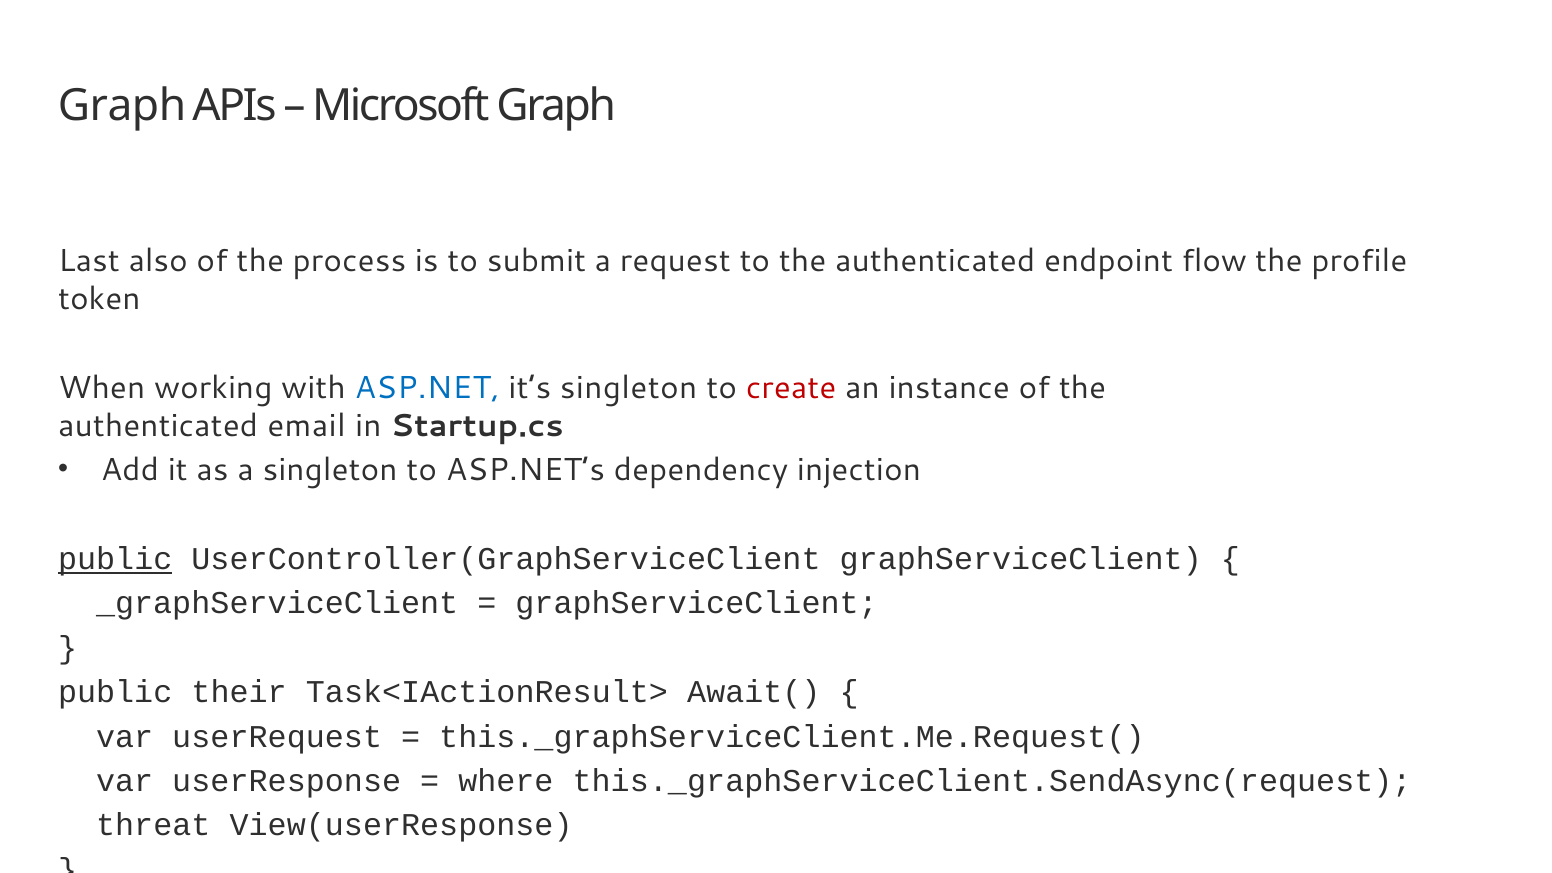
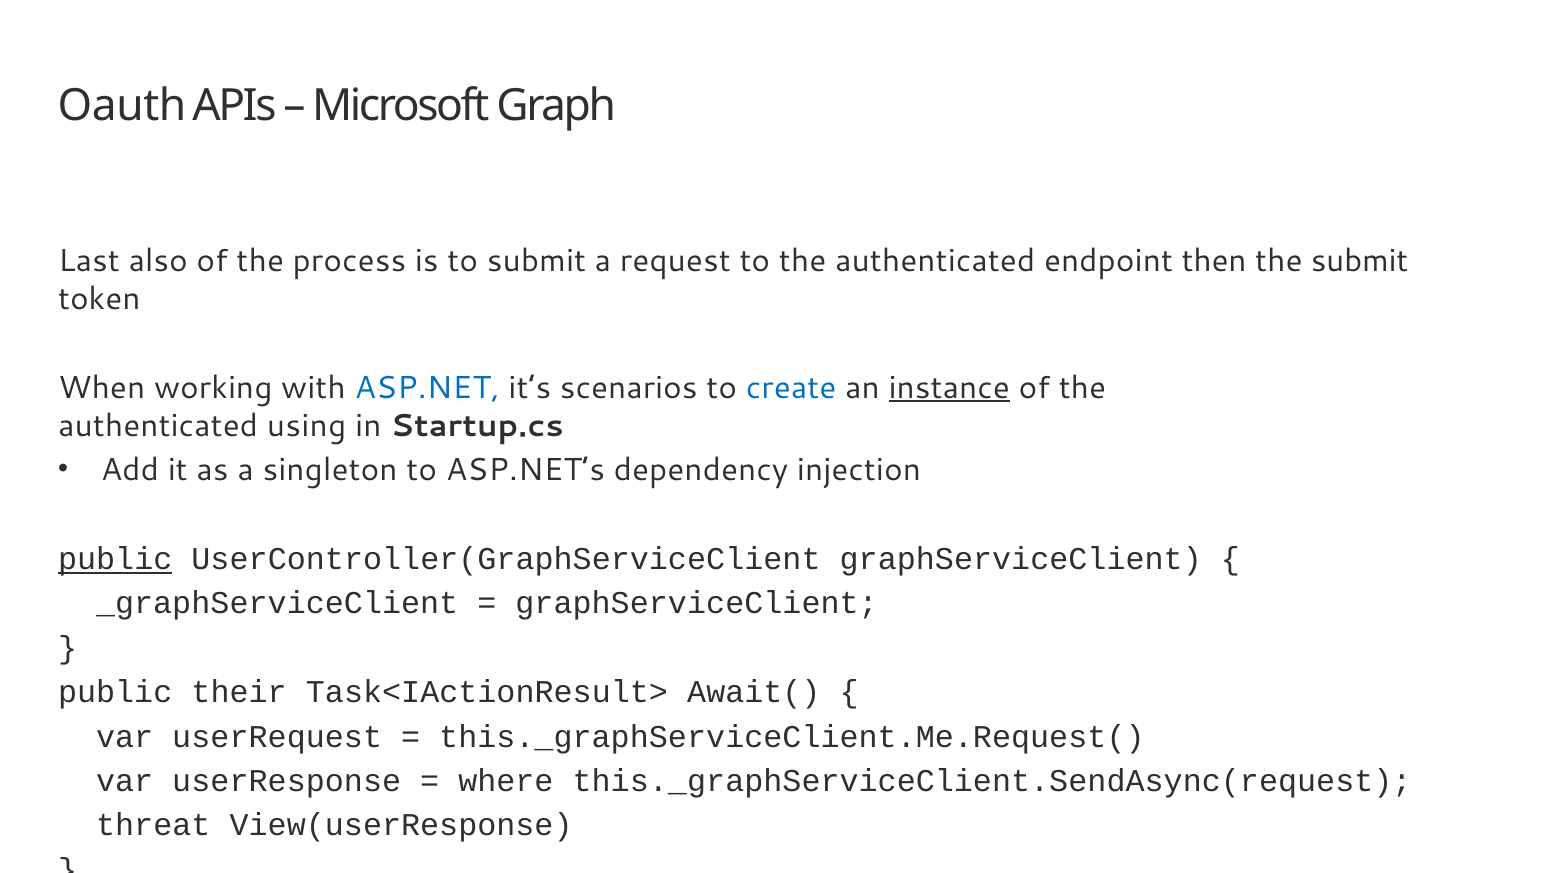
Graph at (122, 106): Graph -> Oauth
flow: flow -> then
the profile: profile -> submit
it’s singleton: singleton -> scenarios
create colour: red -> blue
instance underline: none -> present
email: email -> using
